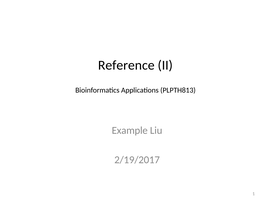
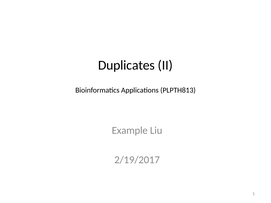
Reference: Reference -> Duplicates
